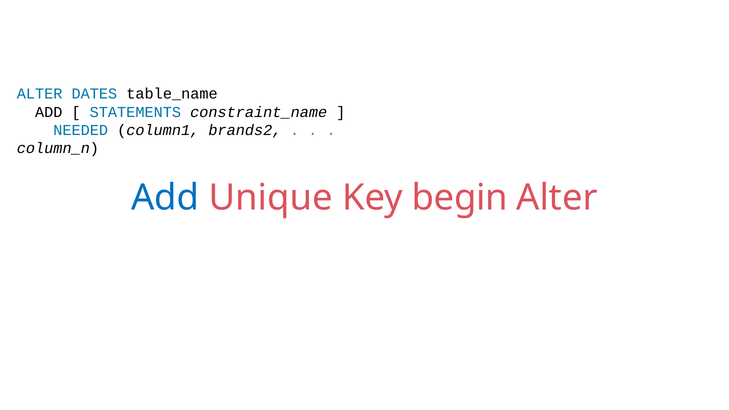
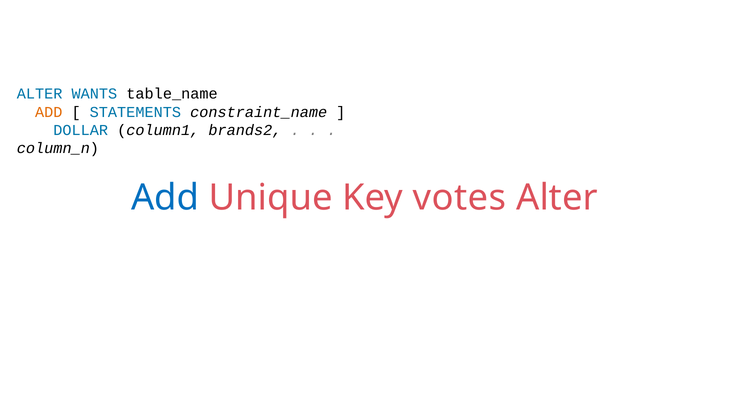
DATES: DATES -> WANTS
ADD at (49, 112) colour: black -> orange
NEEDED: NEEDED -> DOLLAR
begin: begin -> votes
